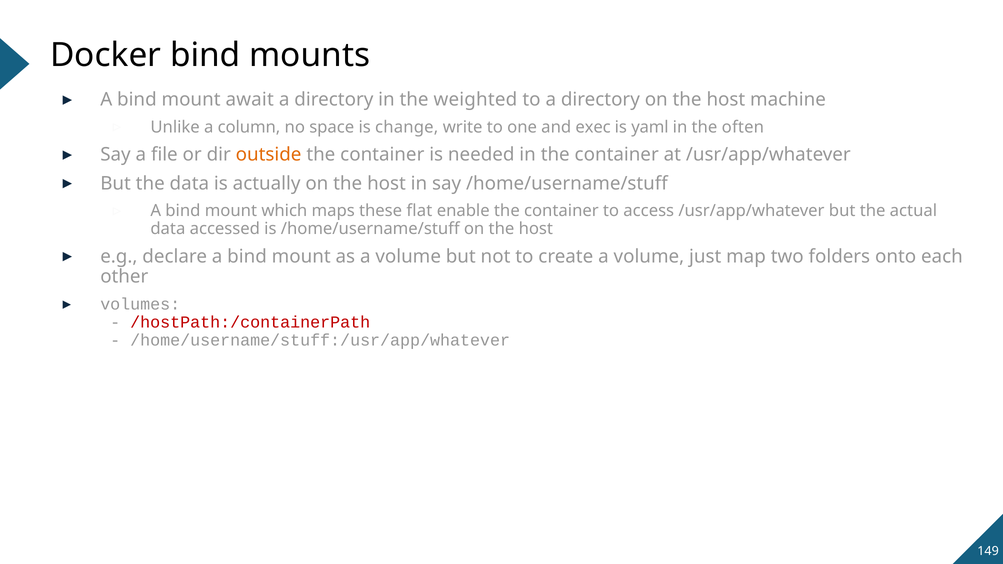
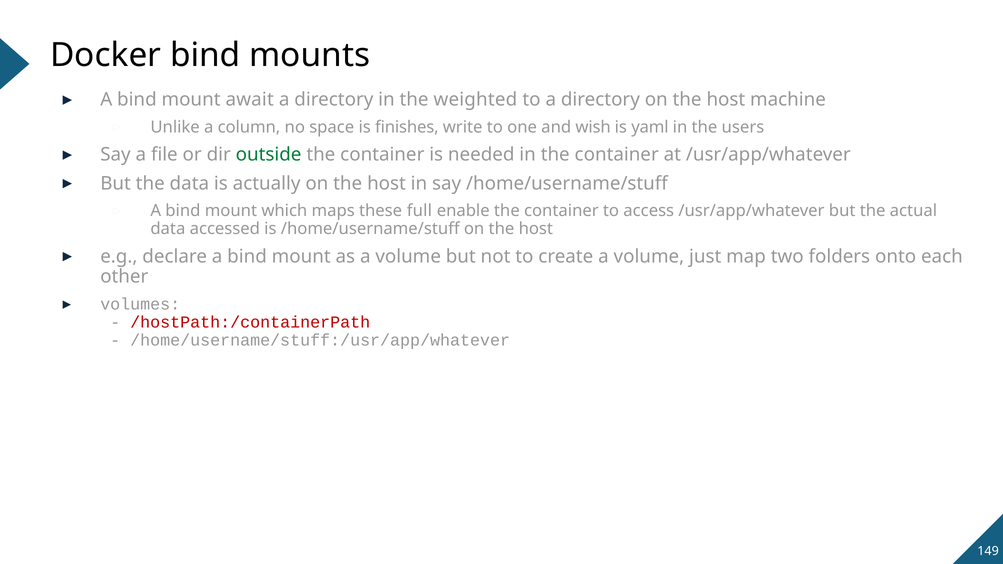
change: change -> finishes
exec: exec -> wish
often: often -> users
outside colour: orange -> green
flat: flat -> full
